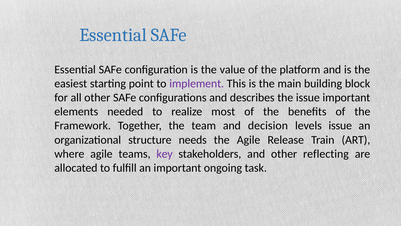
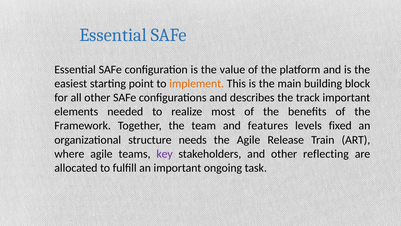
implement colour: purple -> orange
the issue: issue -> track
decision: decision -> features
levels issue: issue -> fixed
